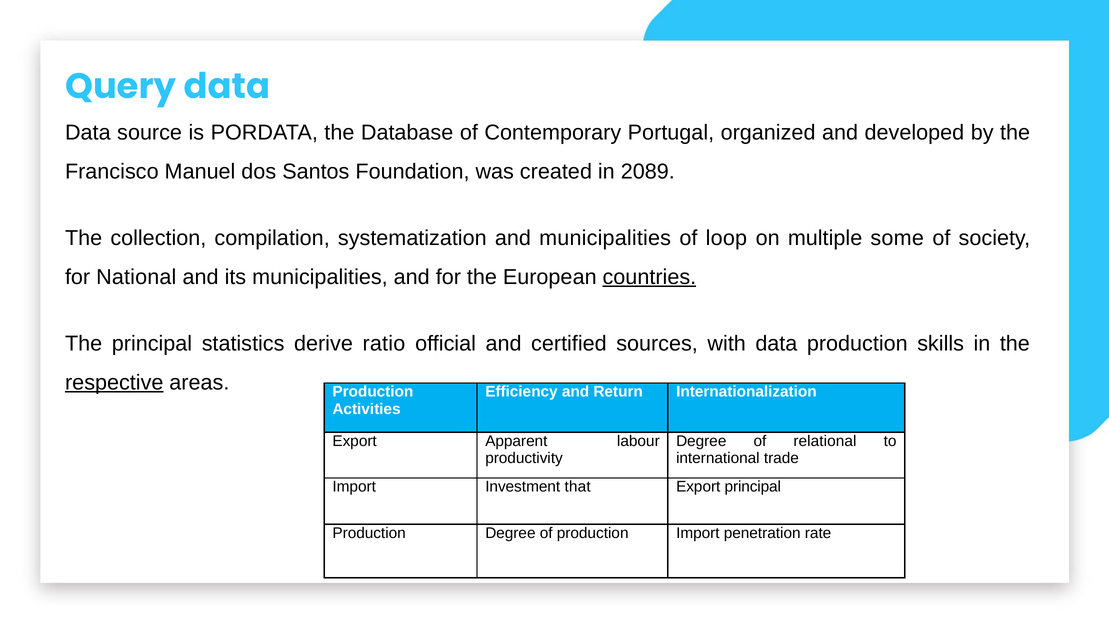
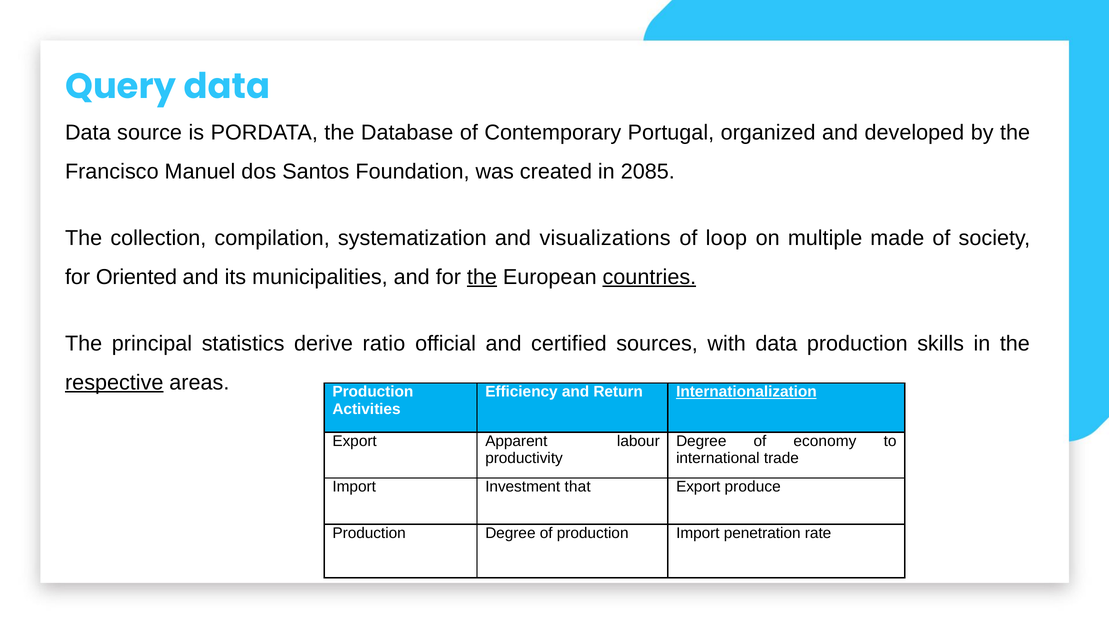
2089: 2089 -> 2085
and municipalities: municipalities -> visualizations
some: some -> made
National: National -> Oriented
the at (482, 277) underline: none -> present
Internationalization underline: none -> present
relational: relational -> economy
Export principal: principal -> produce
